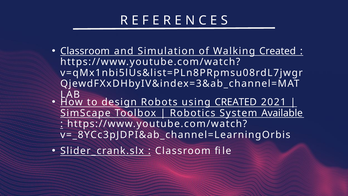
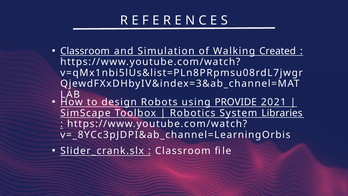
using CREATED: CREATED -> PROVIDE
Available: Available -> Libraries
